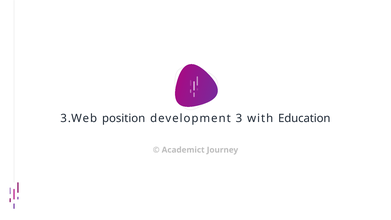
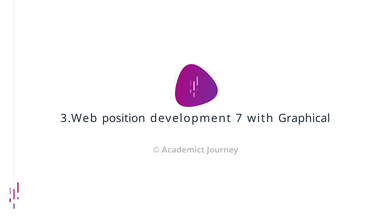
3: 3 -> 7
Education: Education -> Graphical
